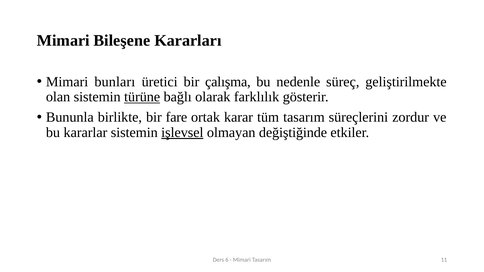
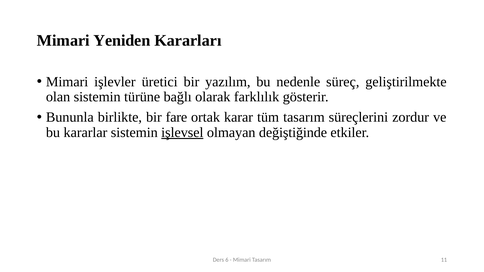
Bileşene: Bileşene -> Yeniden
bunları: bunları -> işlevler
çalışma: çalışma -> yazılım
türüne underline: present -> none
